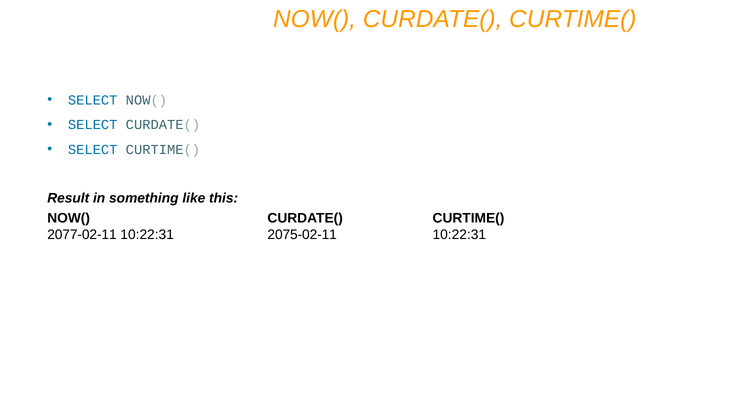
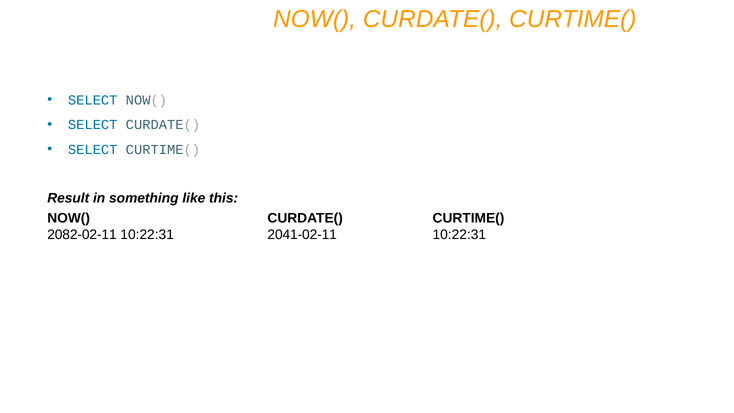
2077-02-11: 2077-02-11 -> 2082-02-11
2075-02-11: 2075-02-11 -> 2041-02-11
